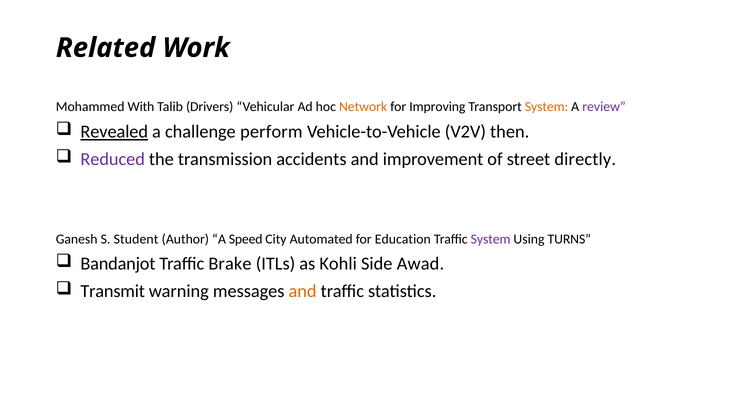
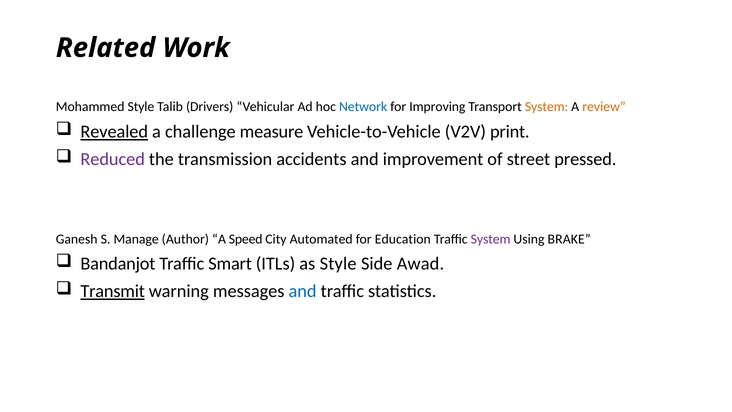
Mohammed With: With -> Style
Network colour: orange -> blue
review colour: purple -> orange
perform: perform -> measure
then: then -> print
directly: directly -> pressed
Student: Student -> Manage
TURNS: TURNS -> BRAKE
Brake: Brake -> Smart
as Kohli: Kohli -> Style
Transmit underline: none -> present
and at (303, 291) colour: orange -> blue
